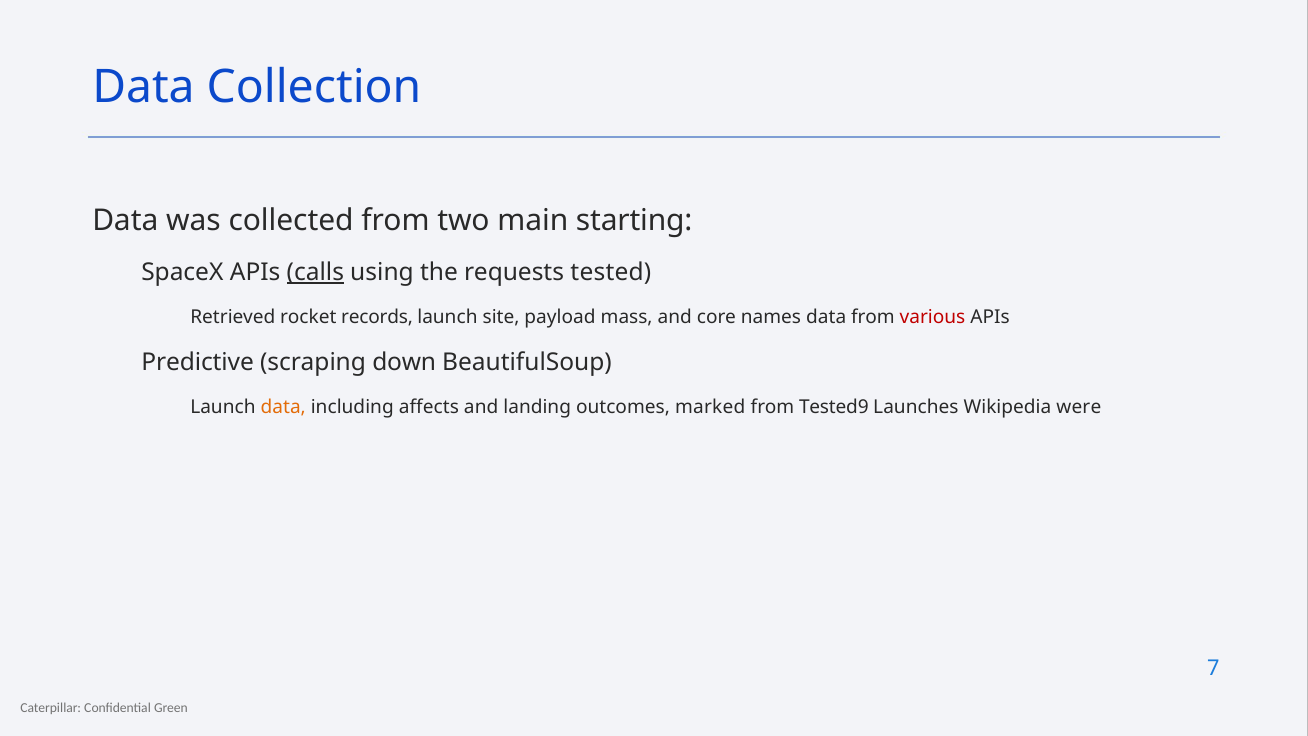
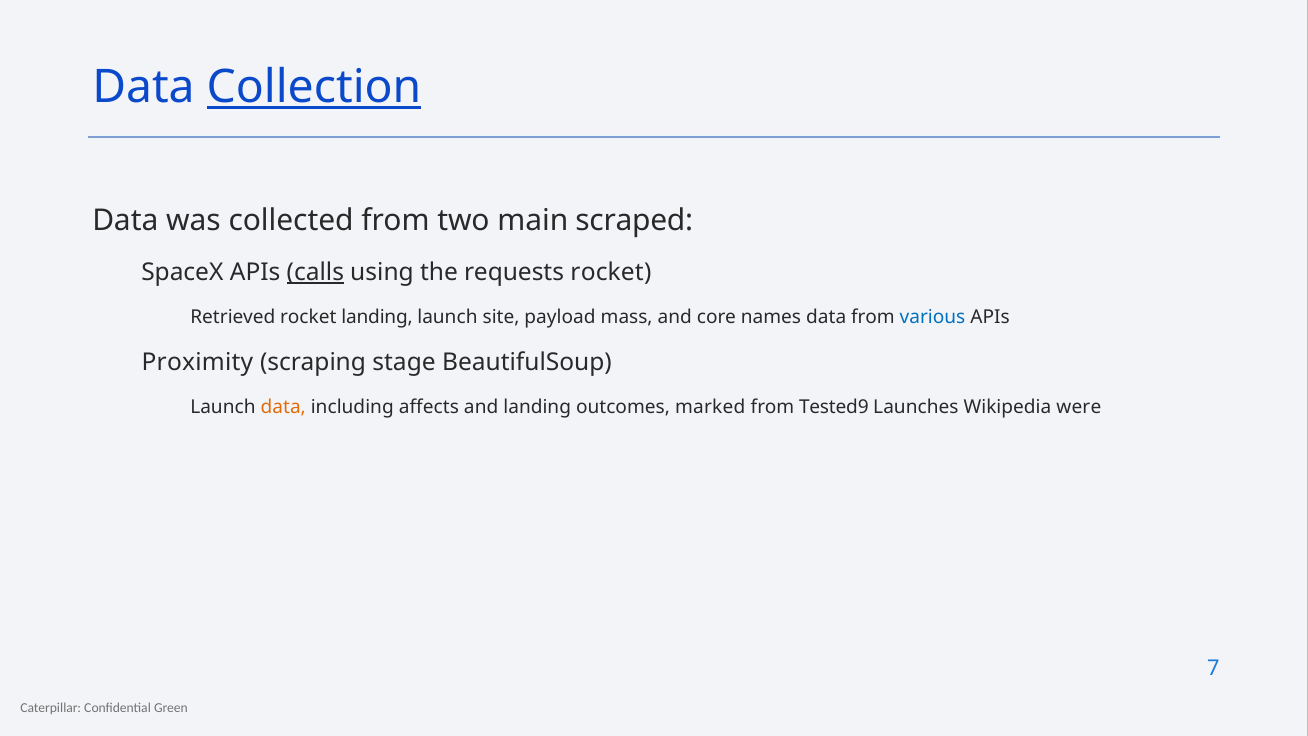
Collection underline: none -> present
starting: starting -> scraped
requests tested: tested -> rocket
rocket records: records -> landing
various colour: red -> blue
Predictive: Predictive -> Proximity
down: down -> stage
